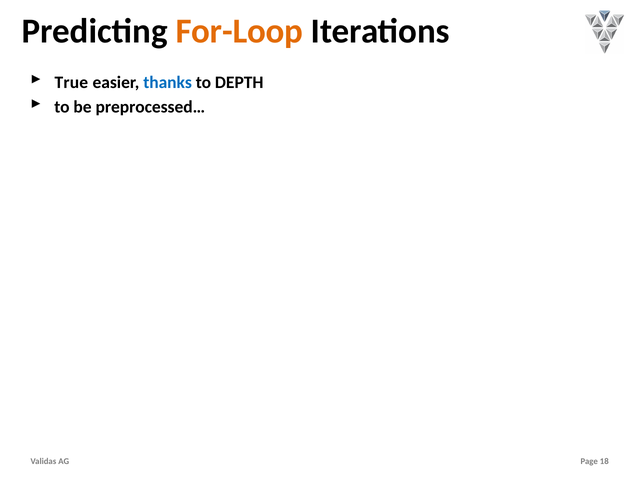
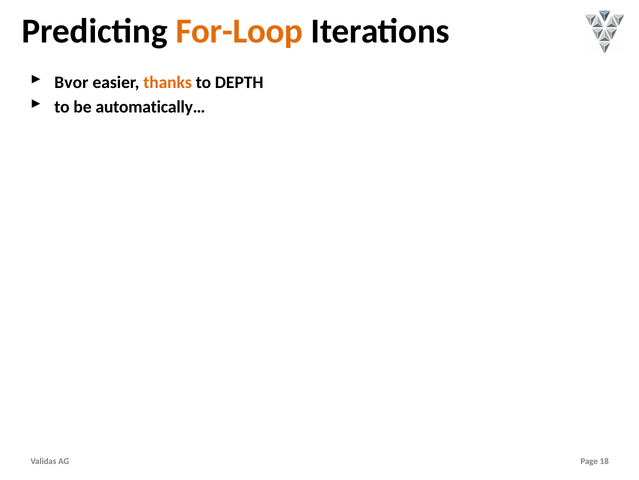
True: True -> Bvor
thanks colour: blue -> orange
preprocessed…: preprocessed… -> automatically…
